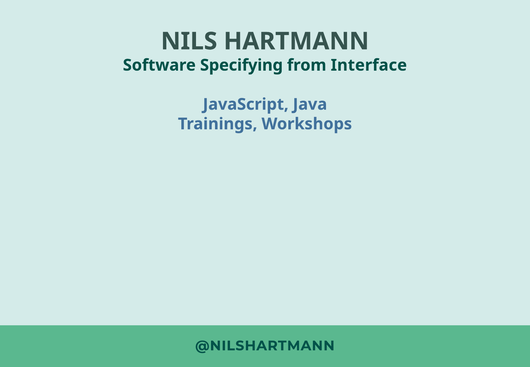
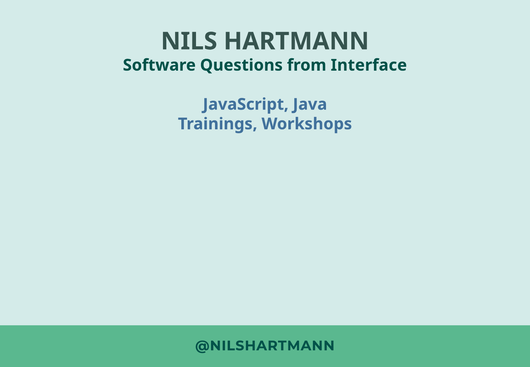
Specifying: Specifying -> Questions
